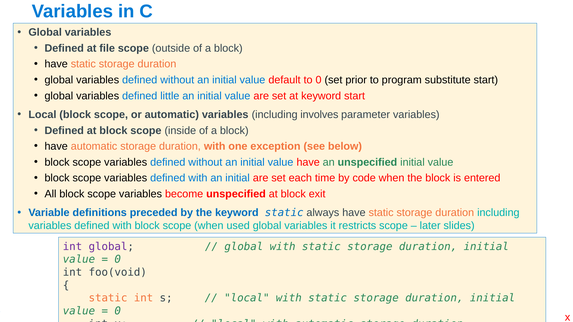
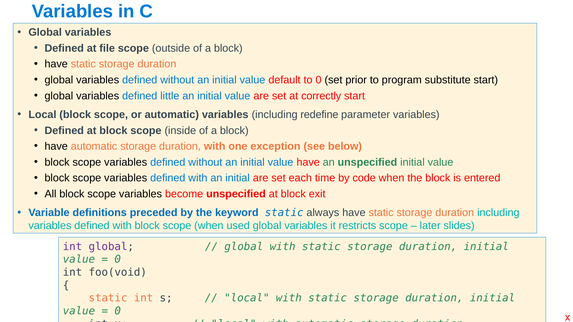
at keyword: keyword -> correctly
involves: involves -> redefine
